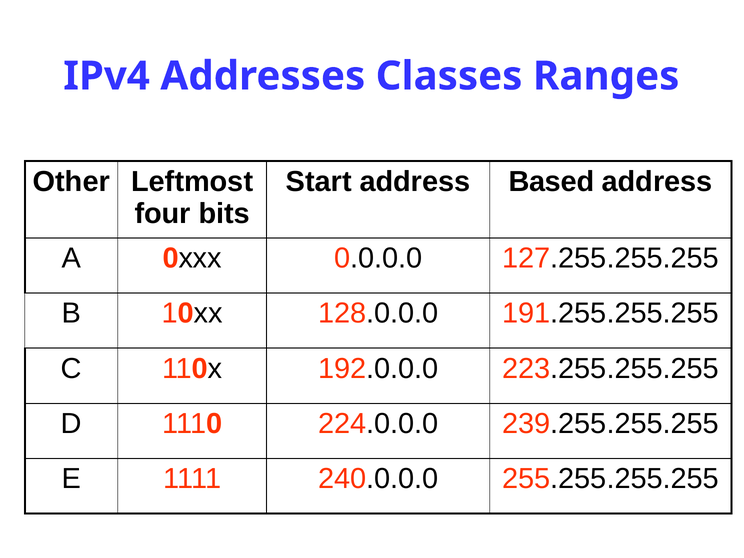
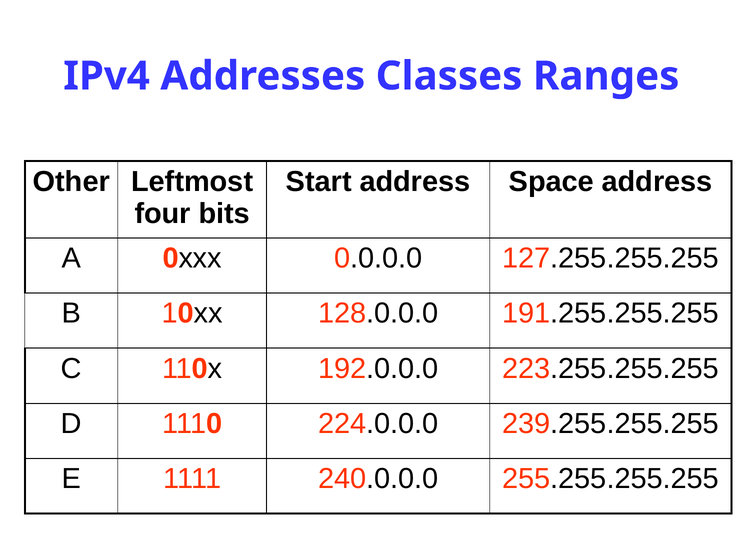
Based: Based -> Space
